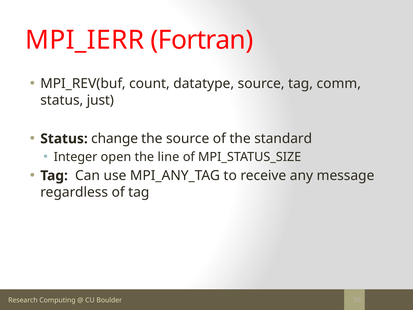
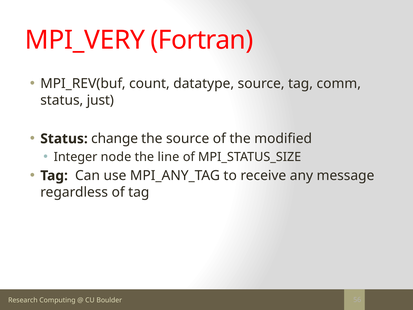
MPI_IERR: MPI_IERR -> MPI_VERY
standard: standard -> modified
open: open -> node
